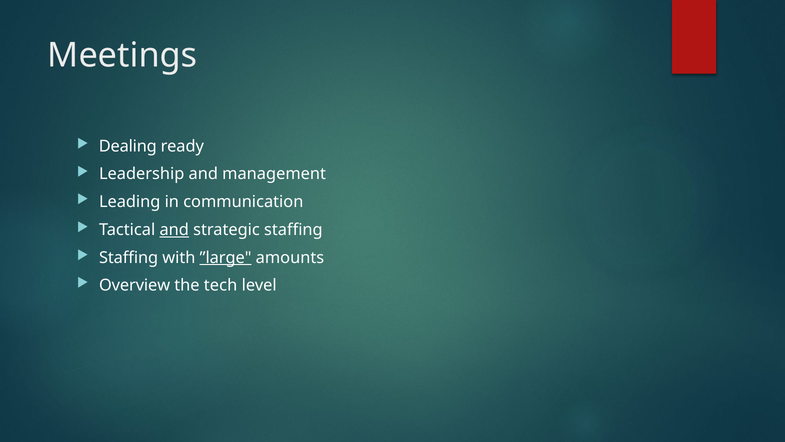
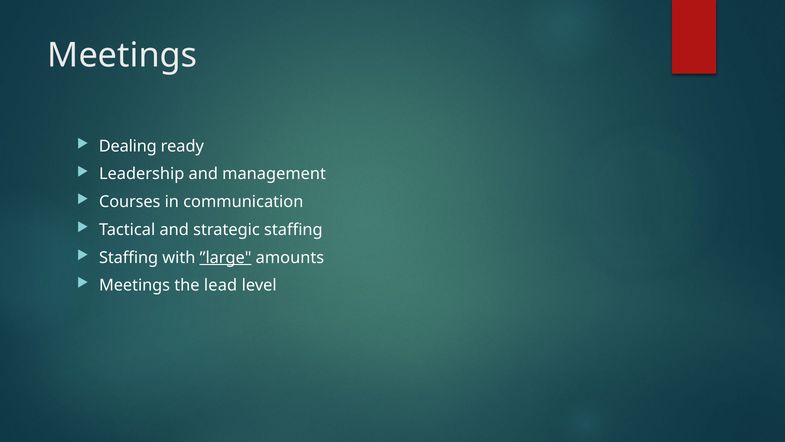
Leading: Leading -> Courses
and at (174, 230) underline: present -> none
Overview at (135, 285): Overview -> Meetings
tech: tech -> lead
